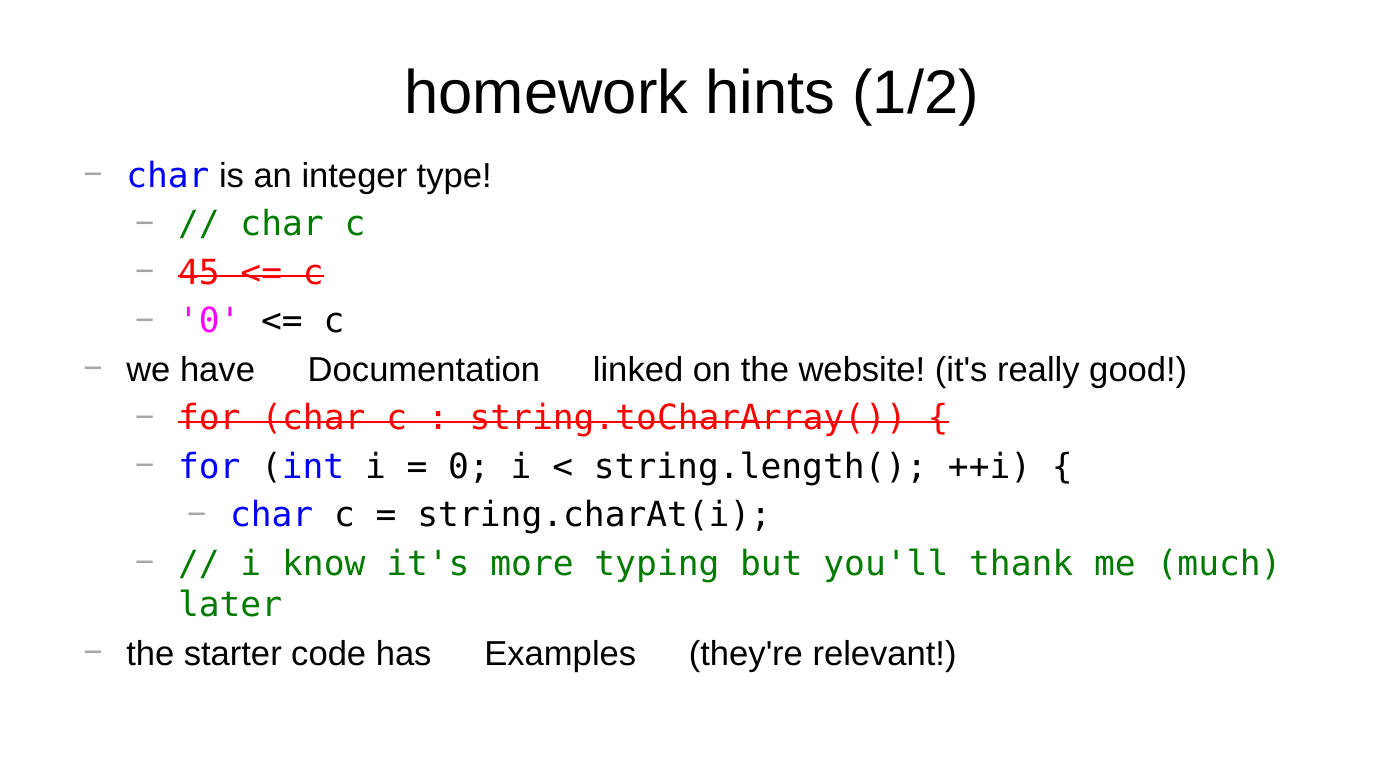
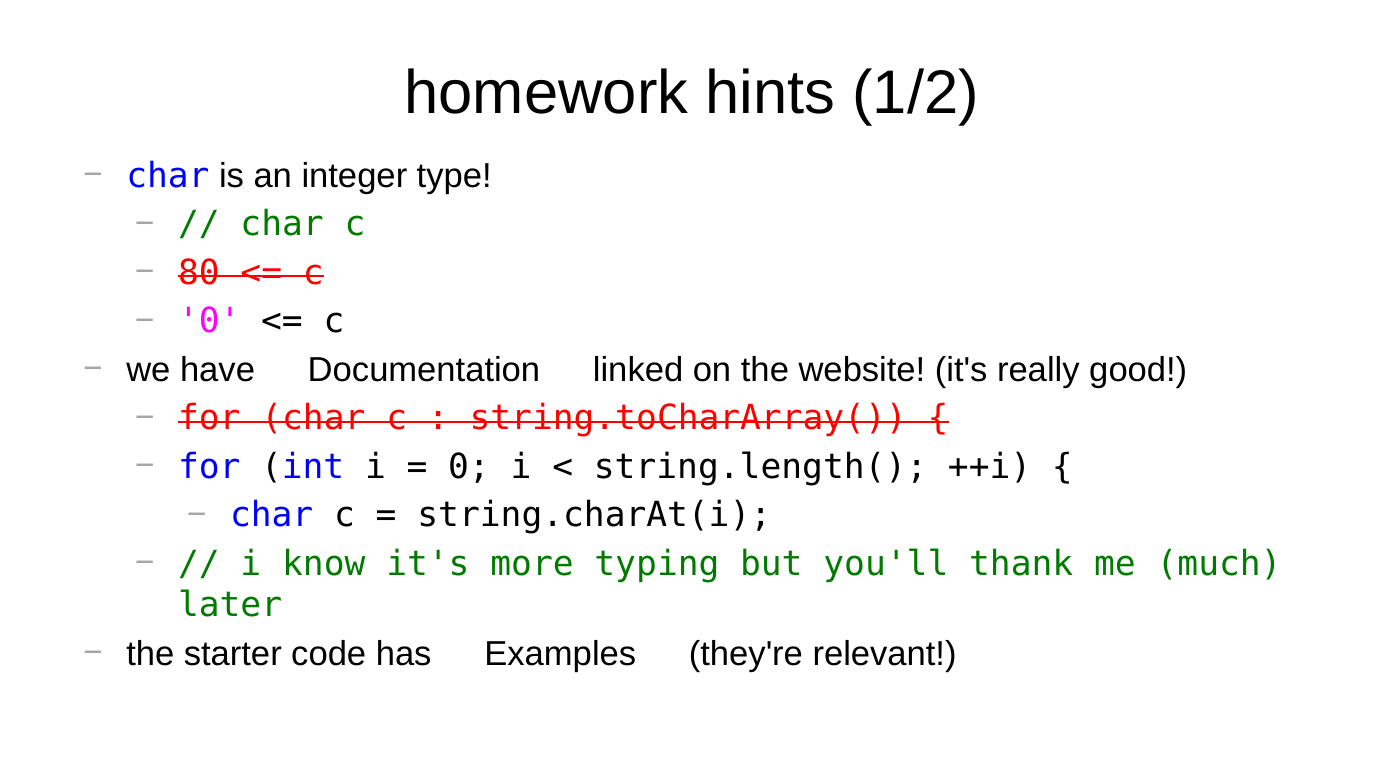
45: 45 -> 80
